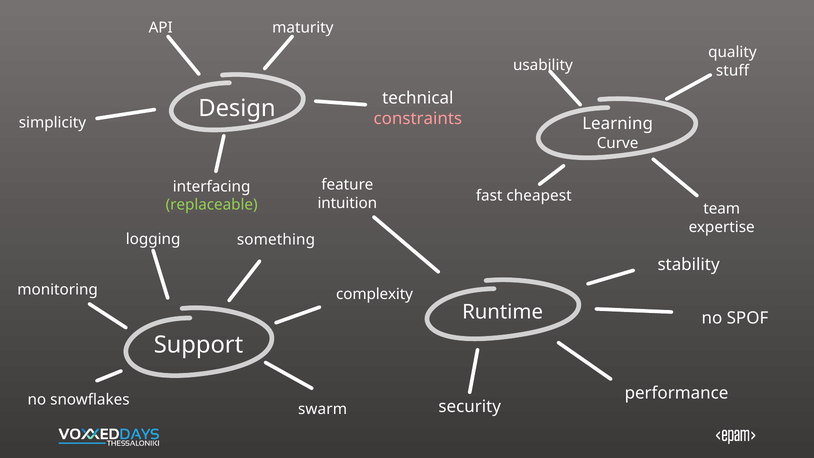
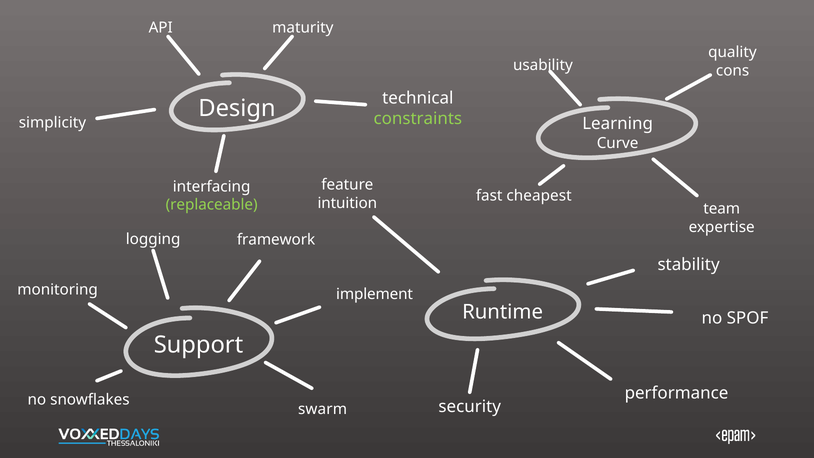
stuff: stuff -> cons
constraints colour: pink -> light green
something: something -> framework
complexity: complexity -> implement
